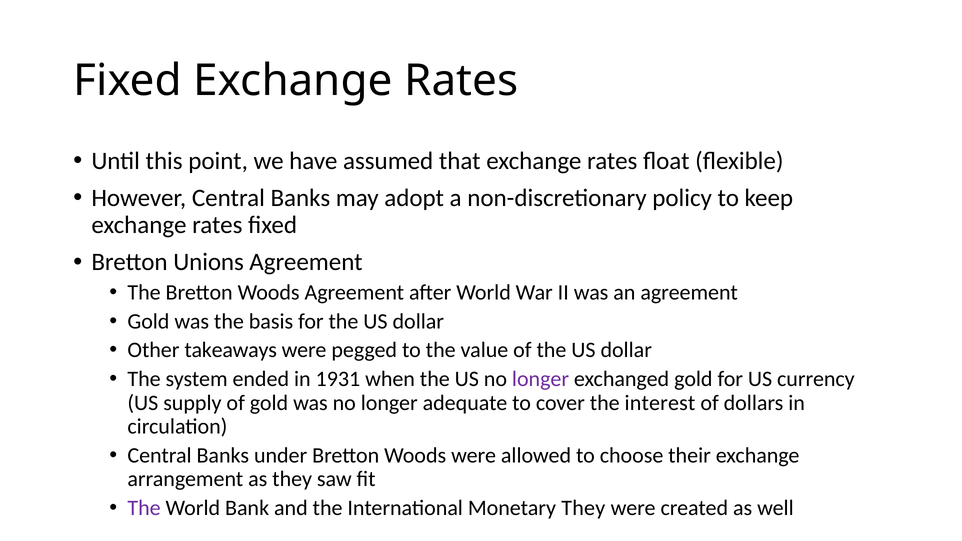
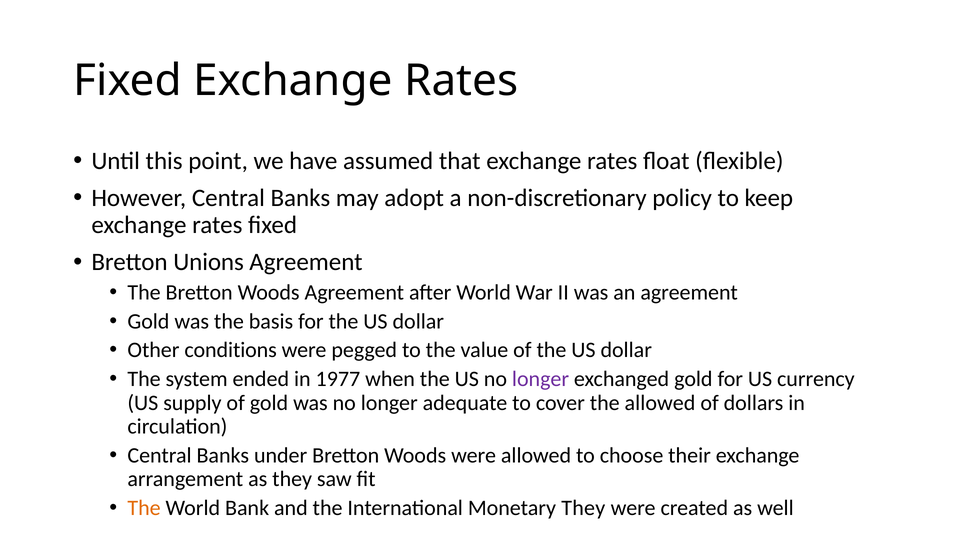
takeaways: takeaways -> conditions
1931: 1931 -> 1977
the interest: interest -> allowed
The at (144, 508) colour: purple -> orange
